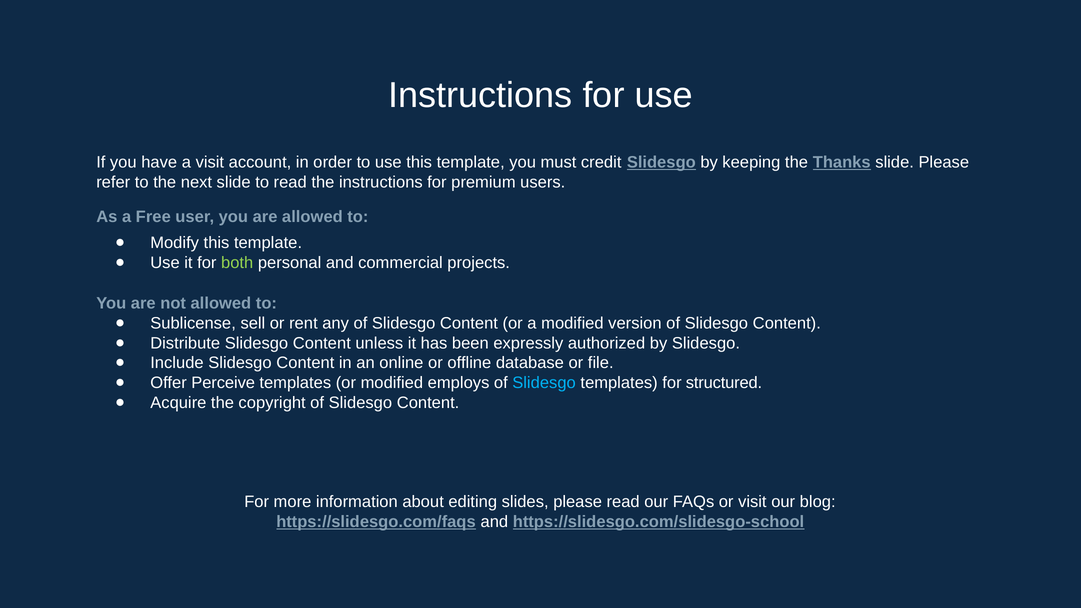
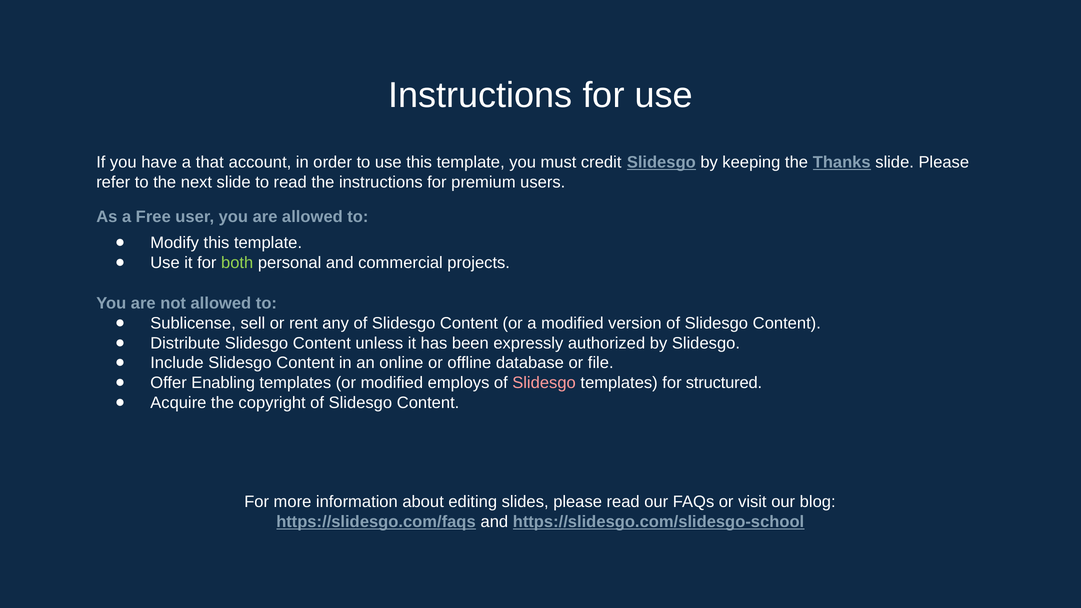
a visit: visit -> that
Perceive: Perceive -> Enabling
Slidesgo at (544, 383) colour: light blue -> pink
